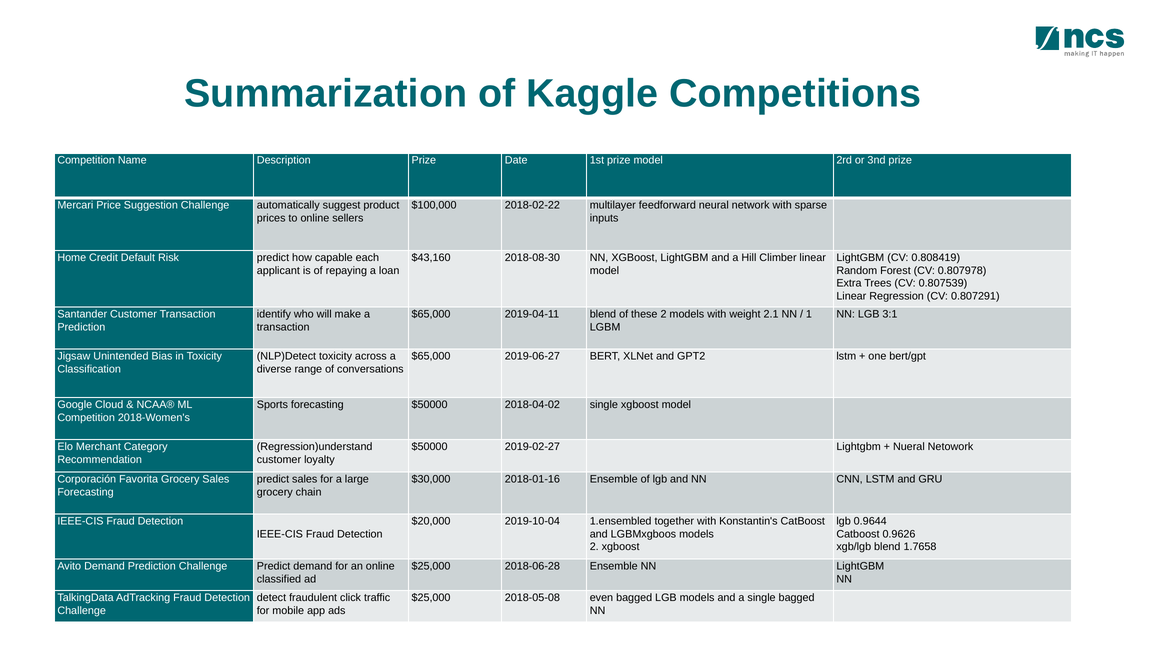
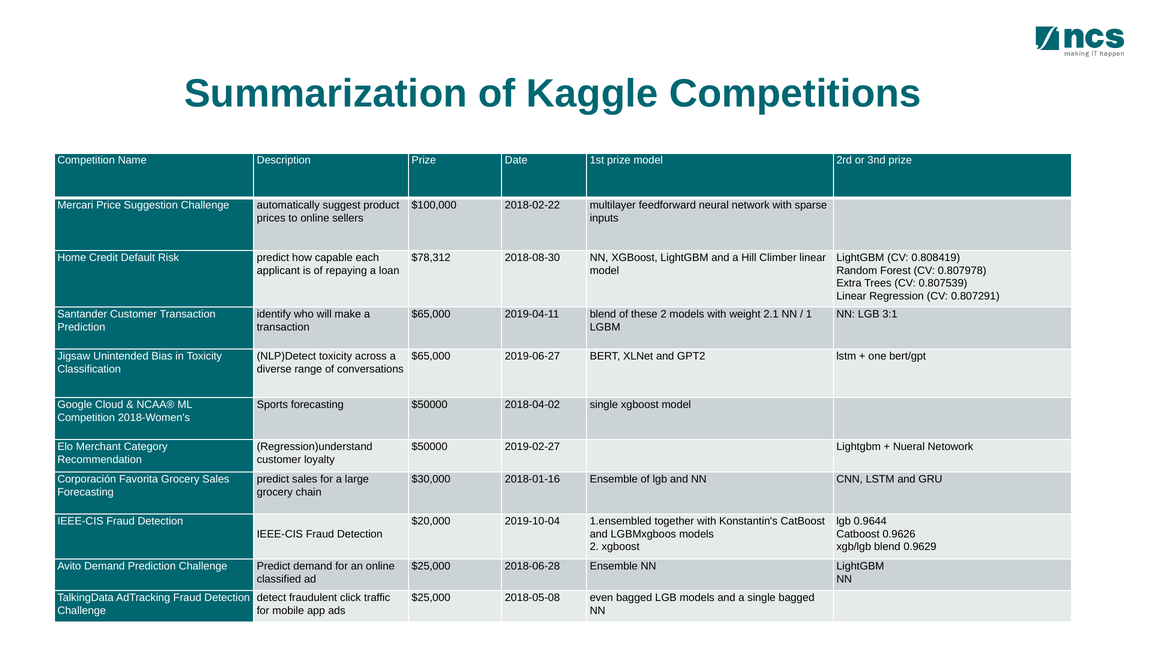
$43,160: $43,160 -> $78,312
1.7658: 1.7658 -> 0.9629
